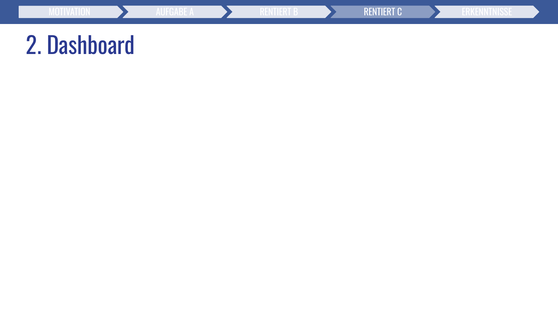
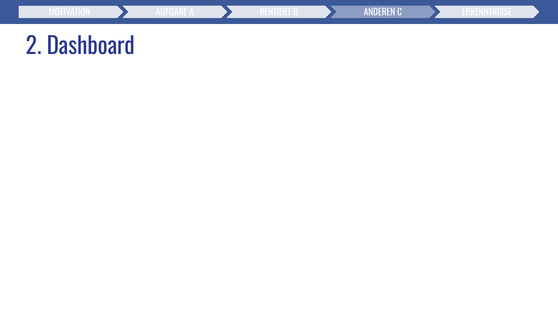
RENTIERT at (380, 12): RENTIERT -> ANDEREN
